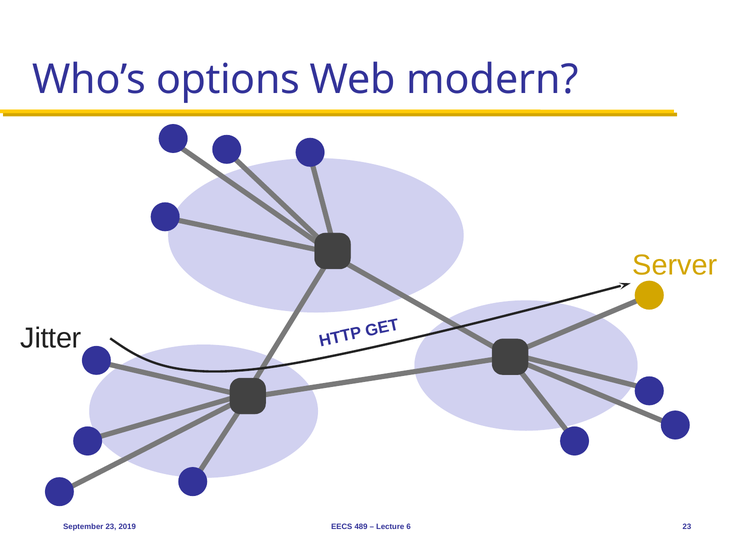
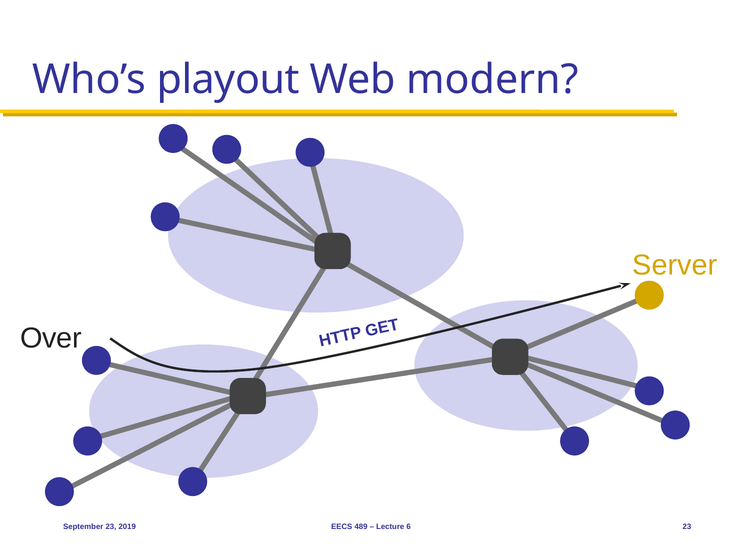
options: options -> playout
Jitter: Jitter -> Over
